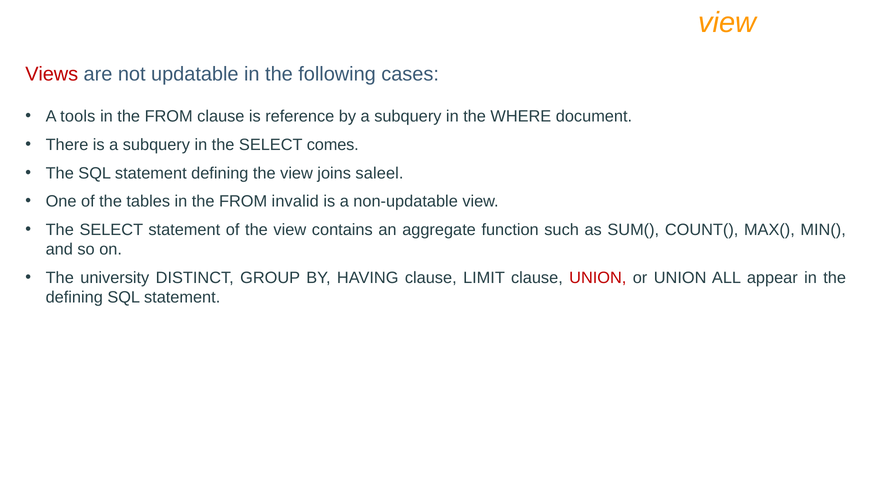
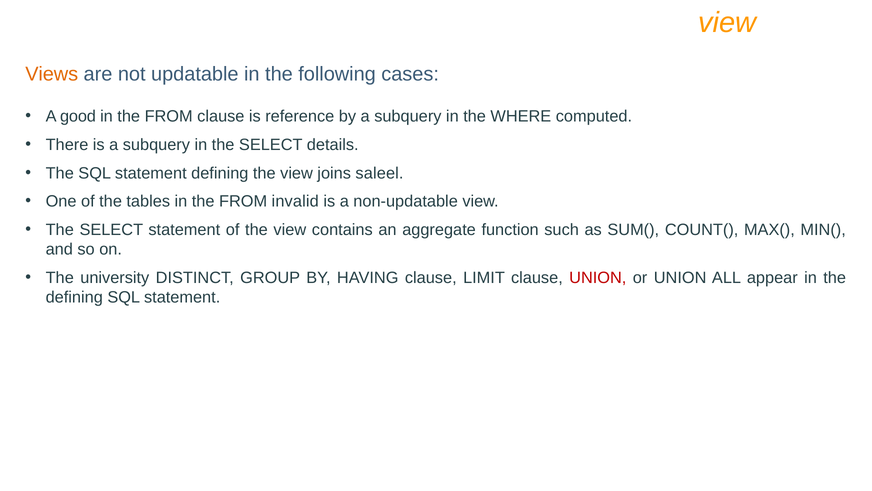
Views colour: red -> orange
tools: tools -> good
document: document -> computed
comes: comes -> details
